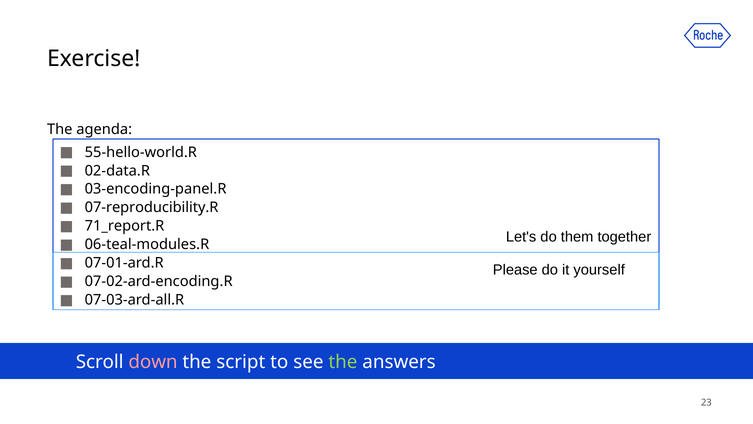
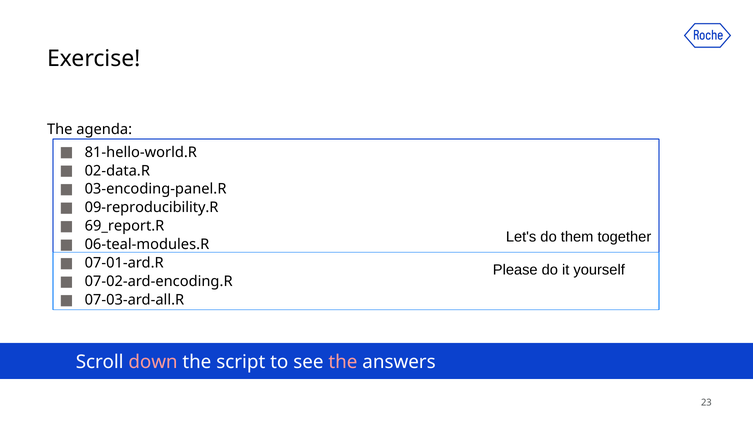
55-hello-world.R: 55-hello-world.R -> 81-hello-world.R
07-reproducibility.R: 07-reproducibility.R -> 09-reproducibility.R
71_report.R: 71_report.R -> 69_report.R
the at (343, 362) colour: light green -> pink
